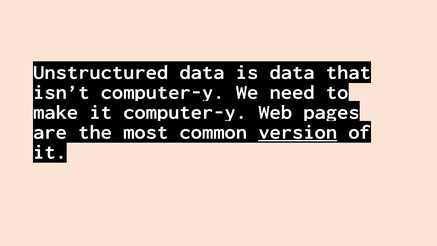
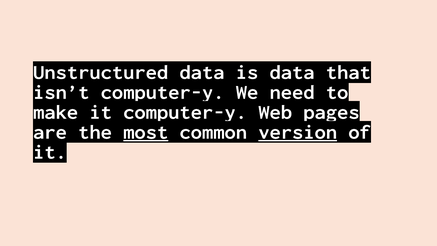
most underline: none -> present
